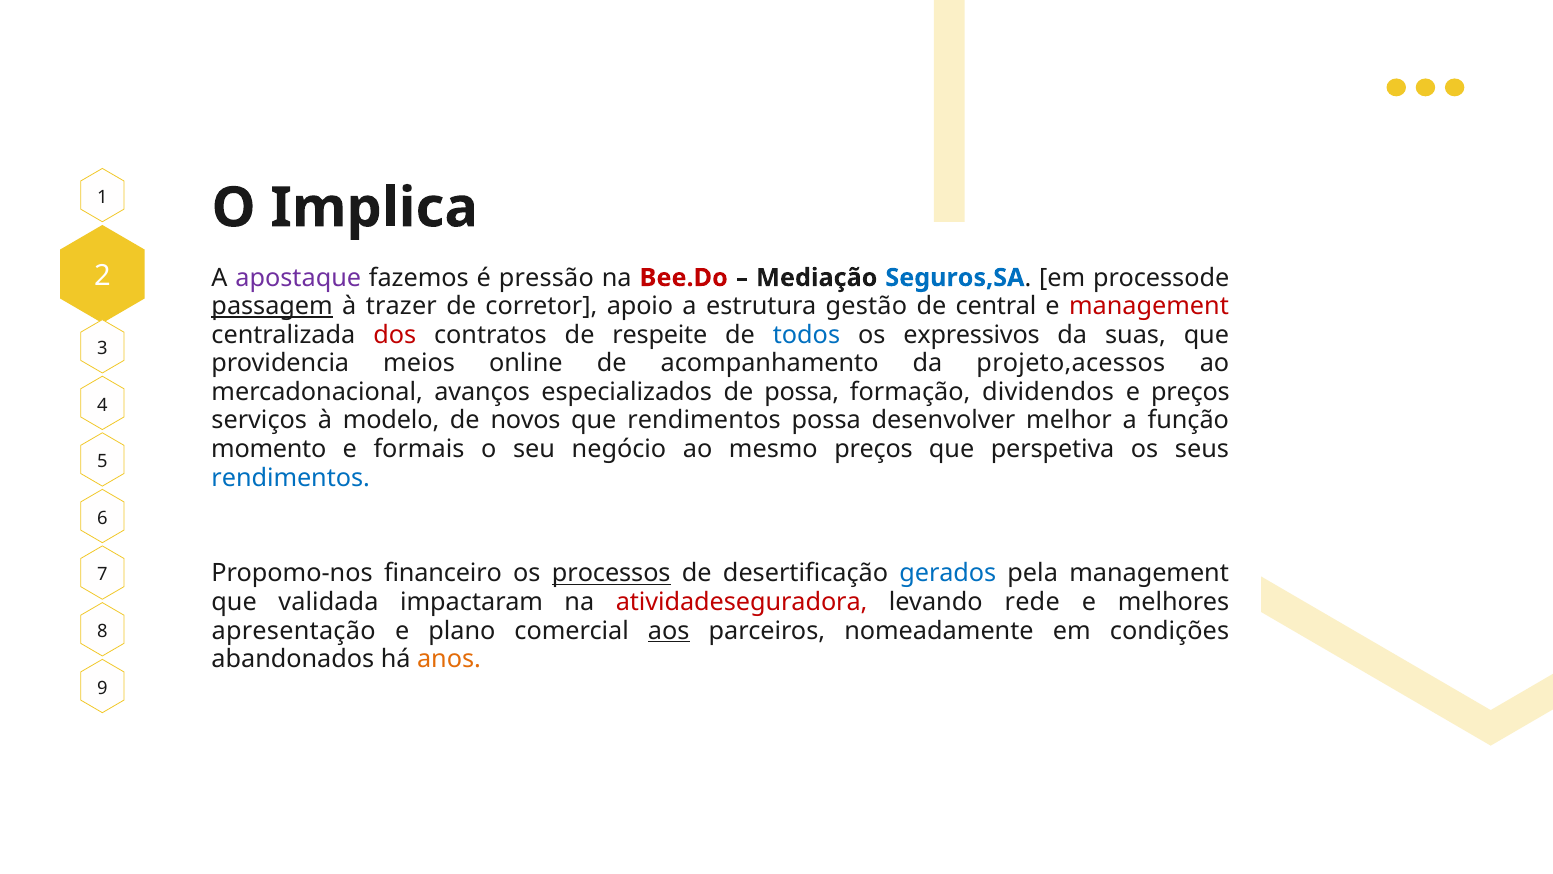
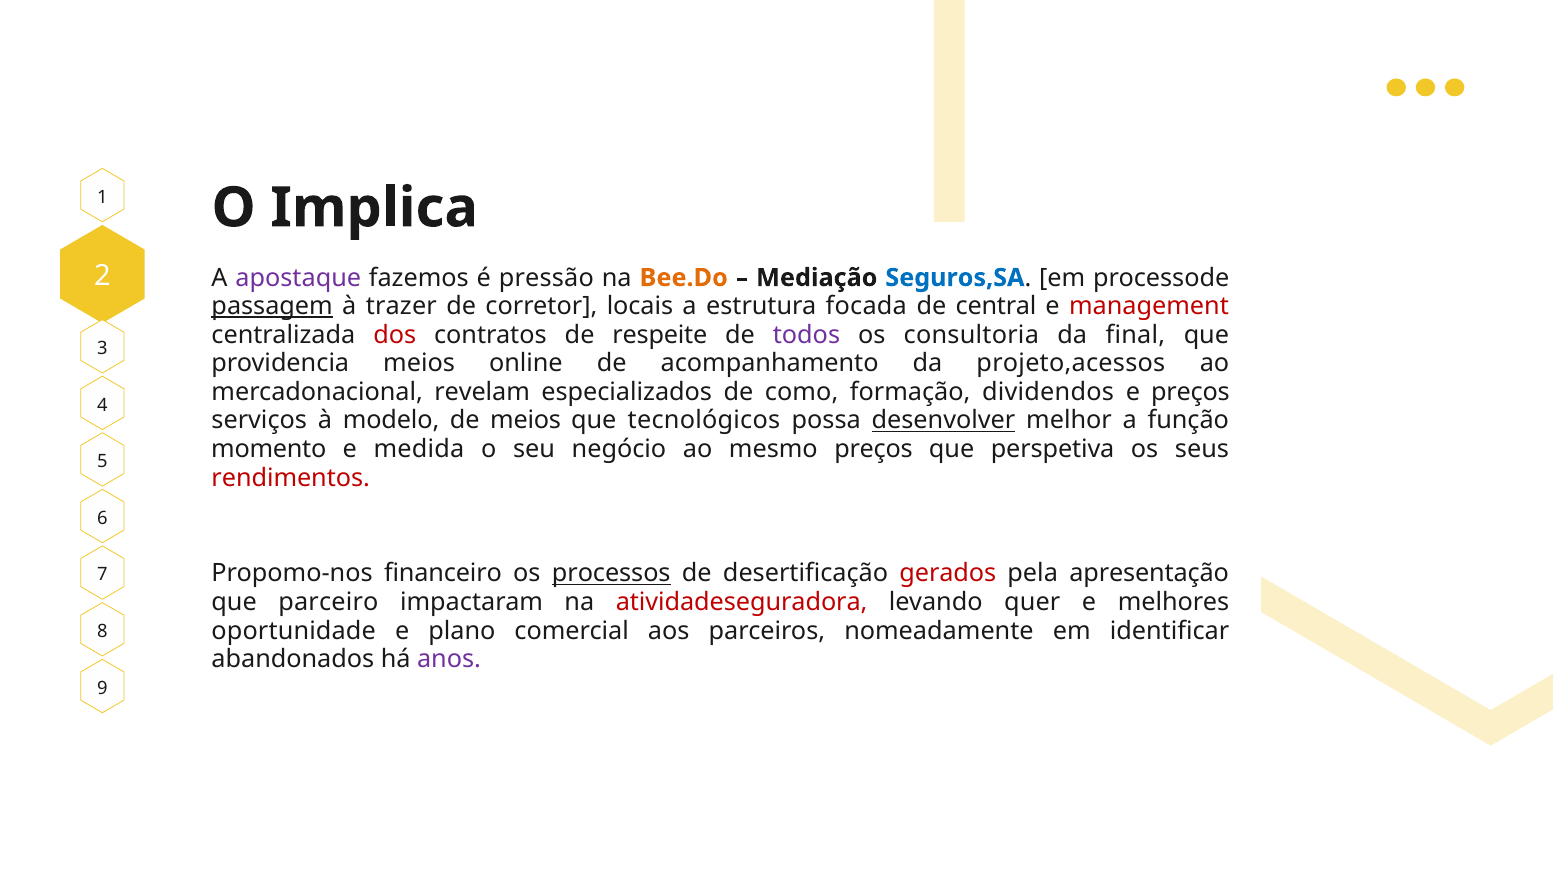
Bee.Do colour: red -> orange
apoio: apoio -> locais
gestão: gestão -> focada
todos colour: blue -> purple
expressivos: expressivos -> consultoria
suas: suas -> final
avanços: avanços -> revelam
de possa: possa -> como
de novos: novos -> meios
que rendimentos: rendimentos -> tecnológicos
desenvolver underline: none -> present
formais: formais -> medida
rendimentos at (291, 477) colour: blue -> red
gerados colour: blue -> red
pela management: management -> apresentação
validada: validada -> parceiro
rede: rede -> quer
apresentação: apresentação -> oportunidade
aos underline: present -> none
condições: condições -> identificar
anos colour: orange -> purple
